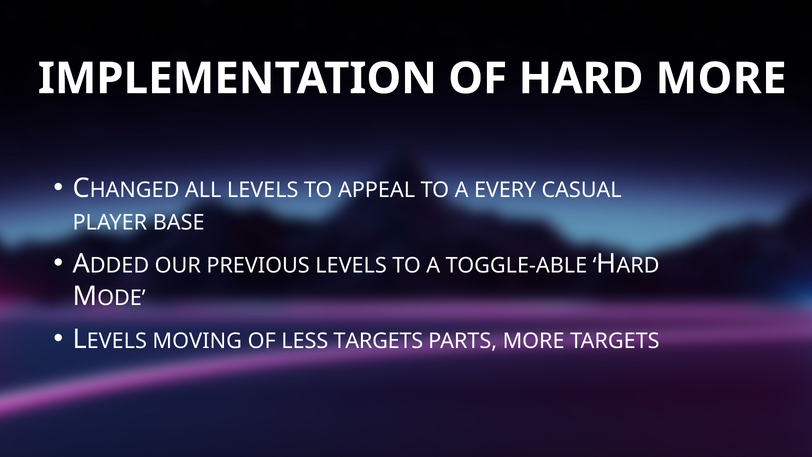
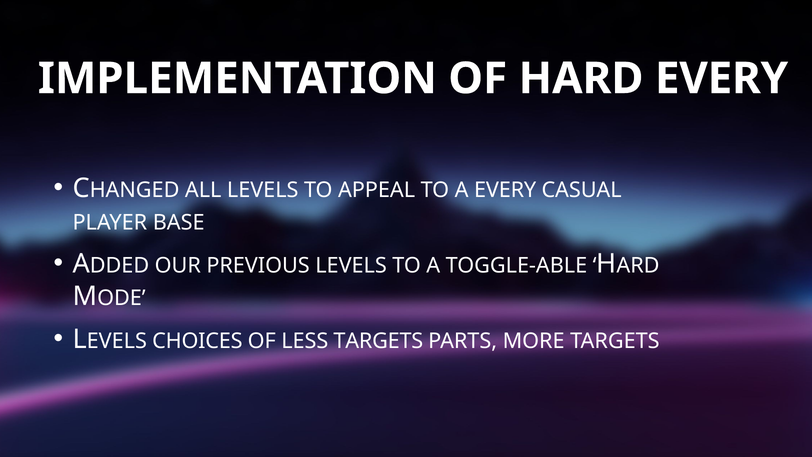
HARD MORE: MORE -> EVERY
MOVING: MOVING -> CHOICES
